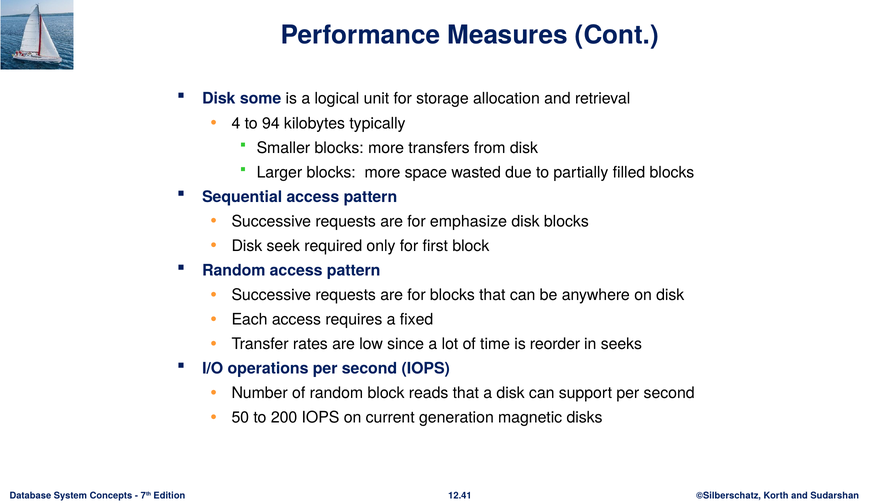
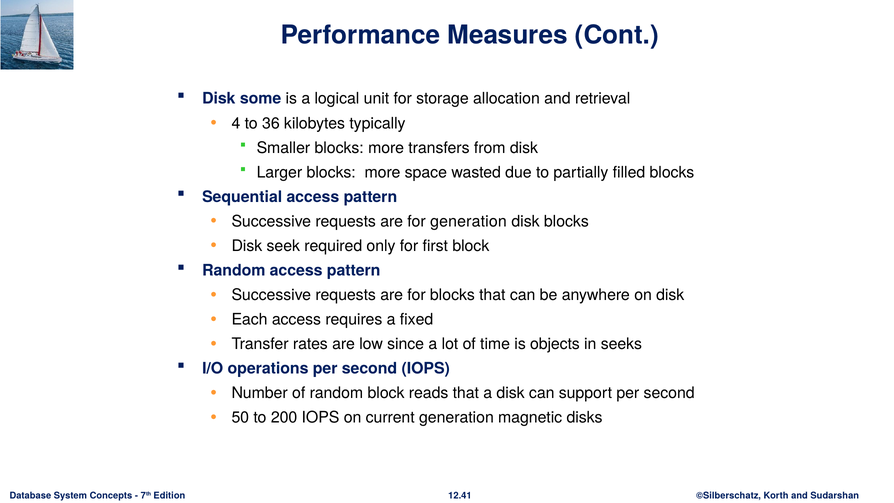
94: 94 -> 36
for emphasize: emphasize -> generation
reorder: reorder -> objects
